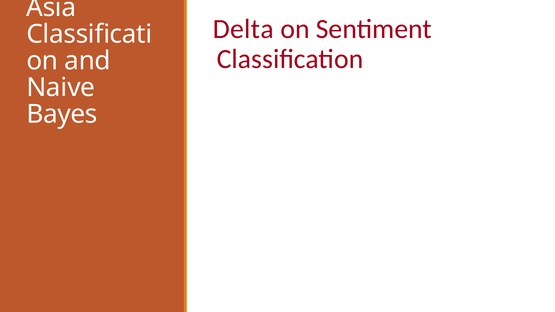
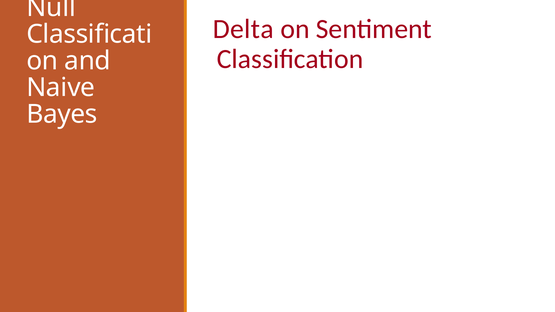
Asia: Asia -> Null
